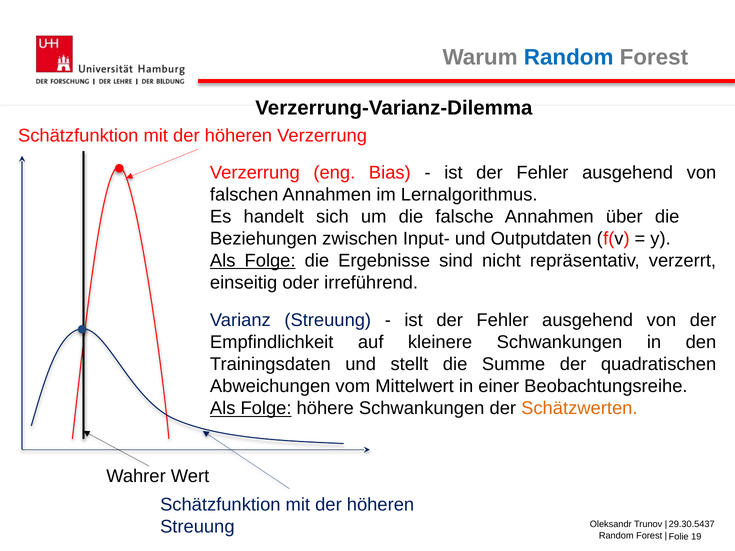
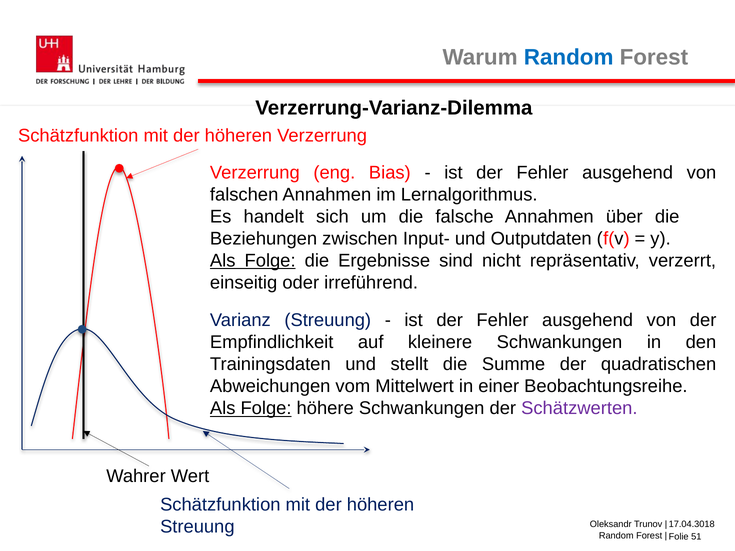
Schätzwerten colour: orange -> purple
29.30.5437: 29.30.5437 -> 17.04.3018
19: 19 -> 51
